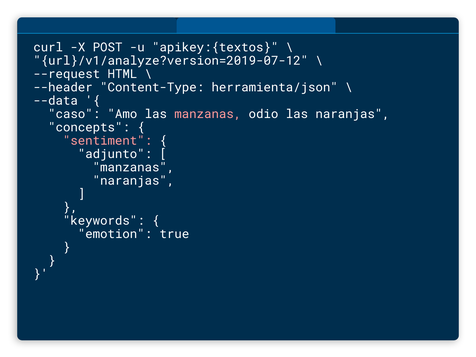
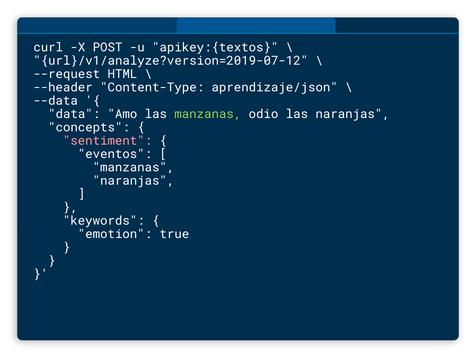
herramienta/json: herramienta/json -> aprendizaje/json
caso: caso -> data
manzanas at (208, 114) colour: pink -> light green
adjunto: adjunto -> eventos
